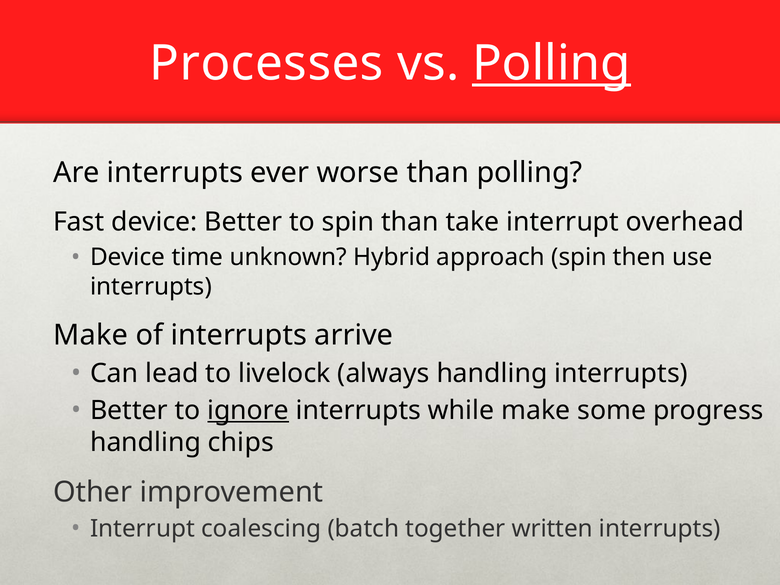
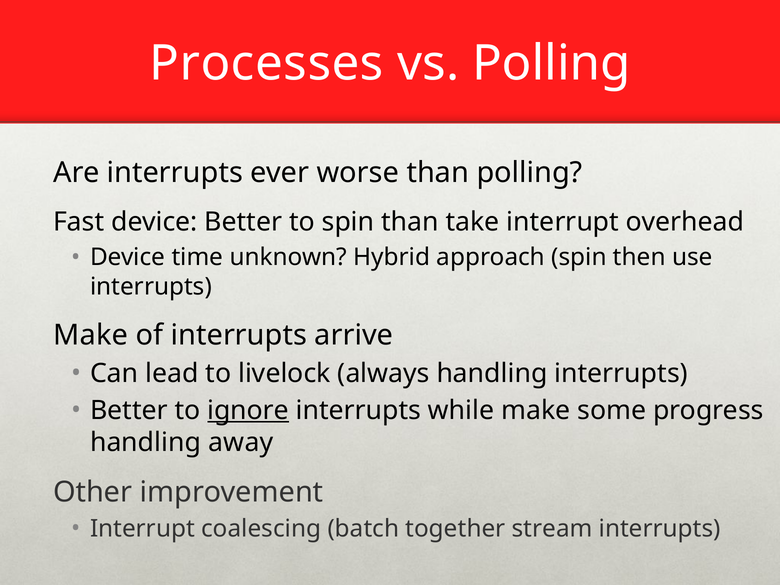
Polling at (551, 64) underline: present -> none
chips: chips -> away
written: written -> stream
